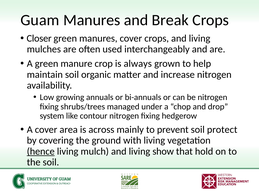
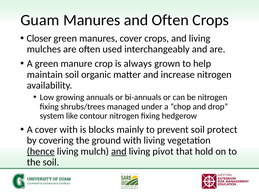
and Break: Break -> Often
cover area: area -> with
across: across -> blocks
and at (119, 151) underline: none -> present
show: show -> pivot
